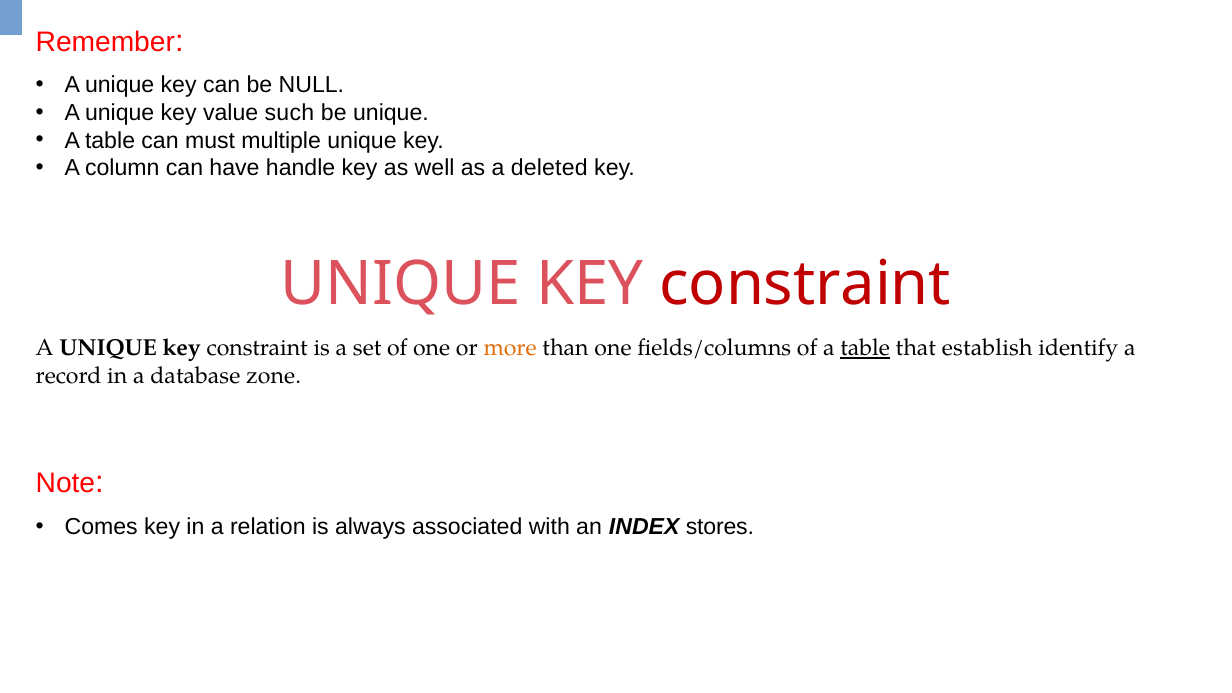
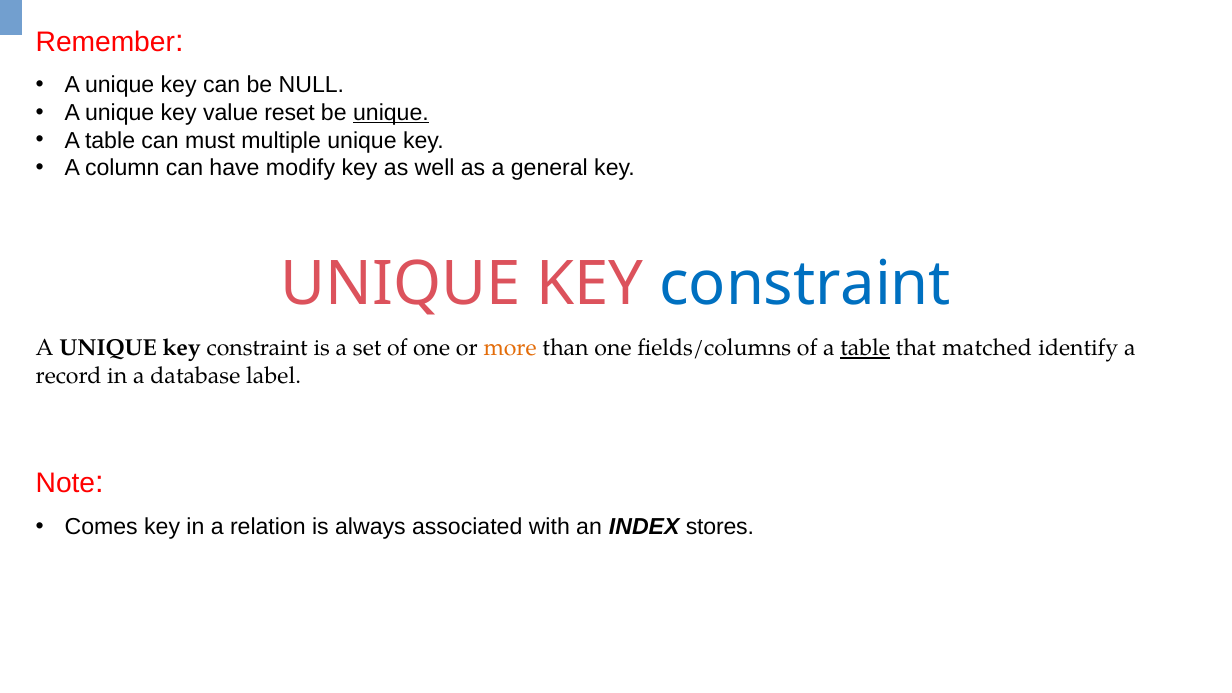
such: such -> reset
unique at (391, 113) underline: none -> present
handle: handle -> modify
deleted: deleted -> general
constraint at (805, 284) colour: red -> blue
establish: establish -> matched
zone: zone -> label
